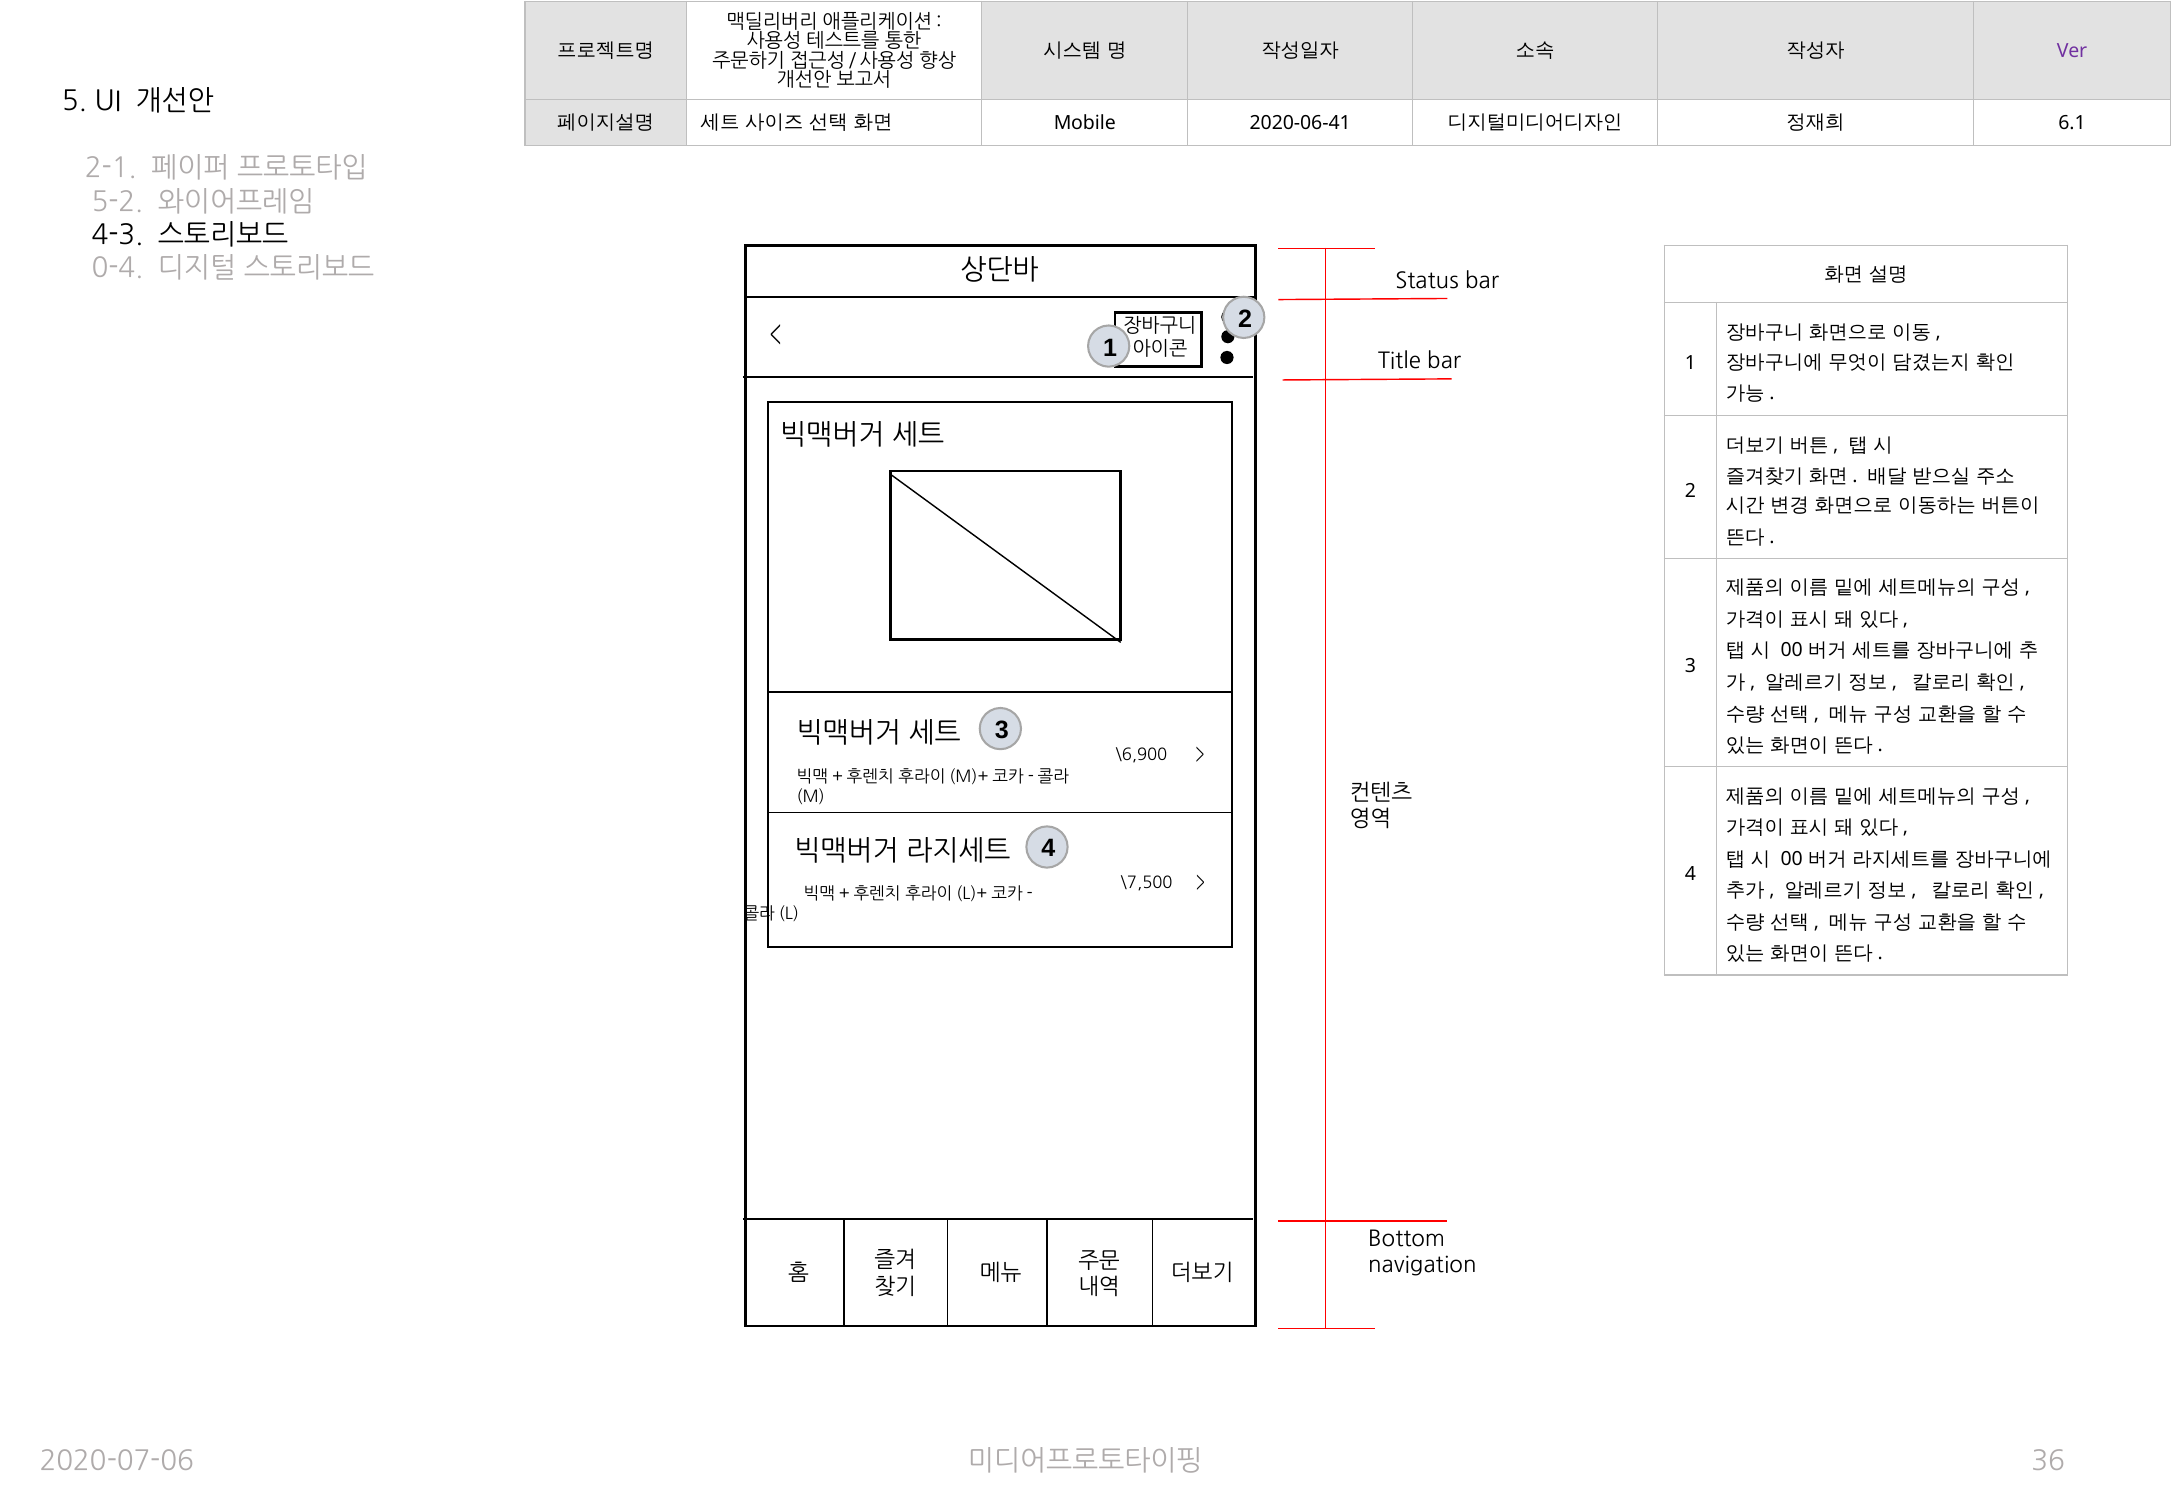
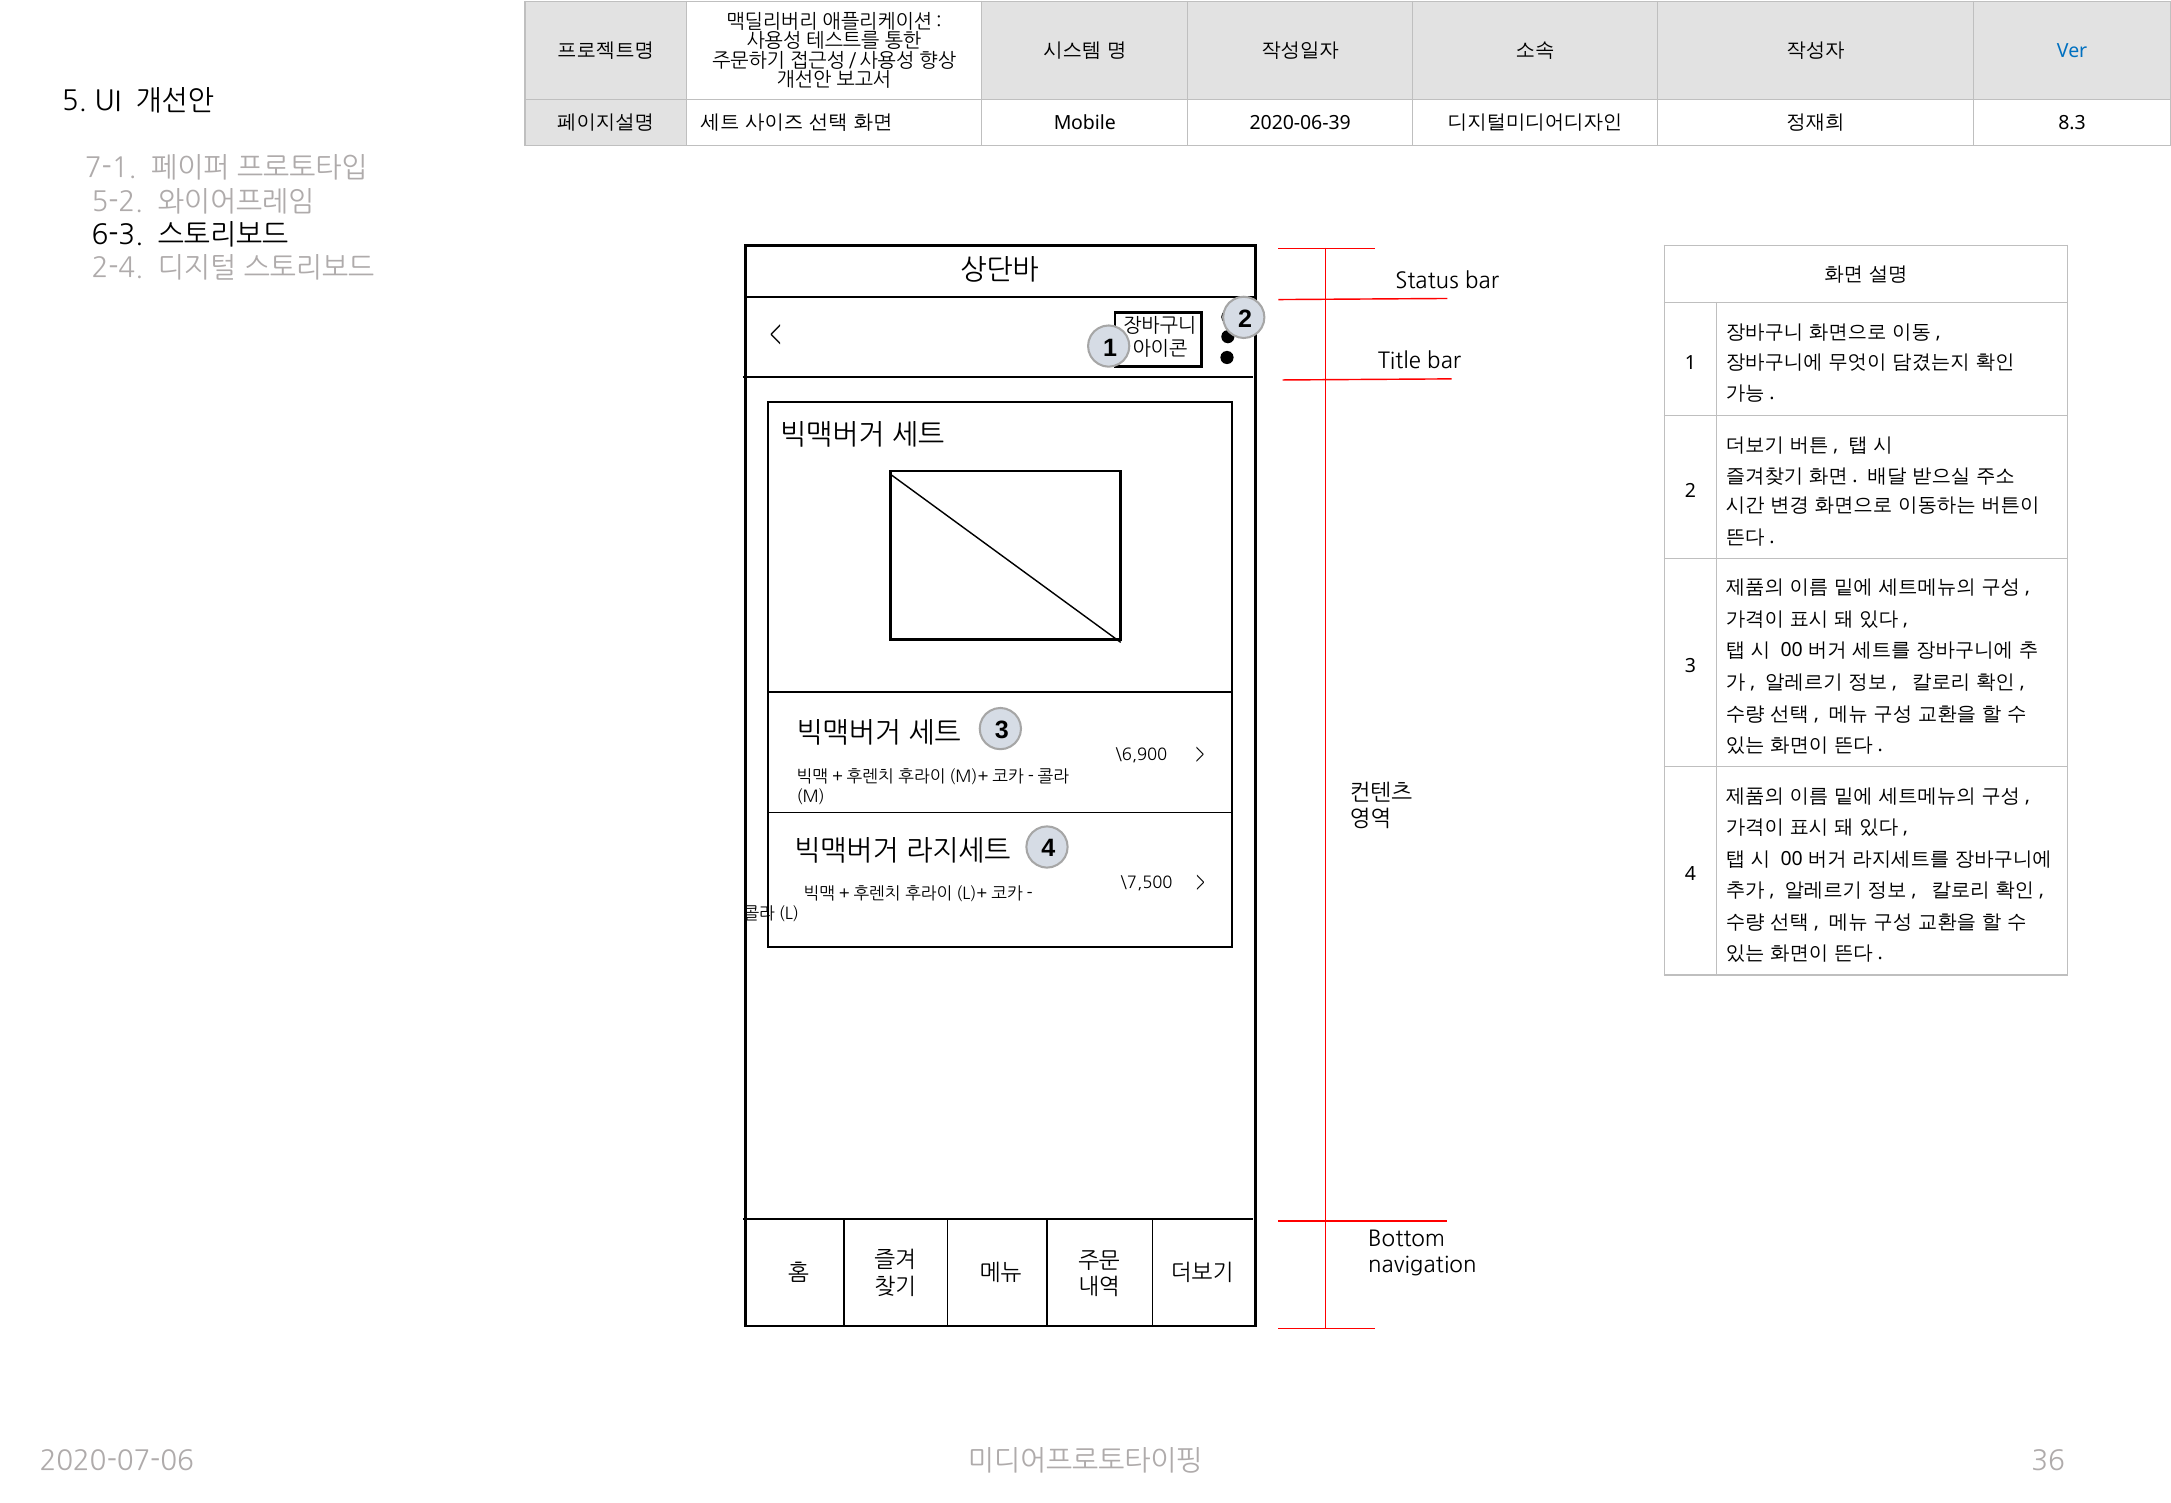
Ver colour: purple -> blue
2020-06-41: 2020-06-41 -> 2020-06-39
6.1: 6.1 -> 8.3
2-1: 2-1 -> 7-1
4-3: 4-3 -> 6-3
0-4: 0-4 -> 2-4
